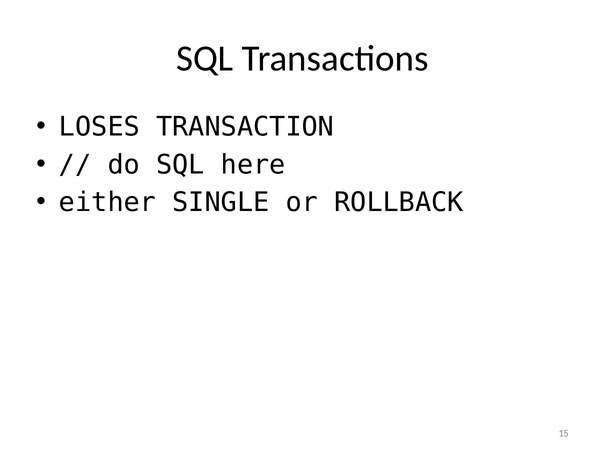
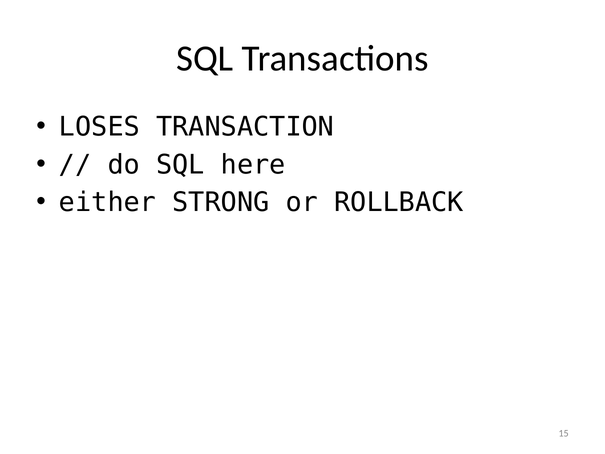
SINGLE: SINGLE -> STRONG
